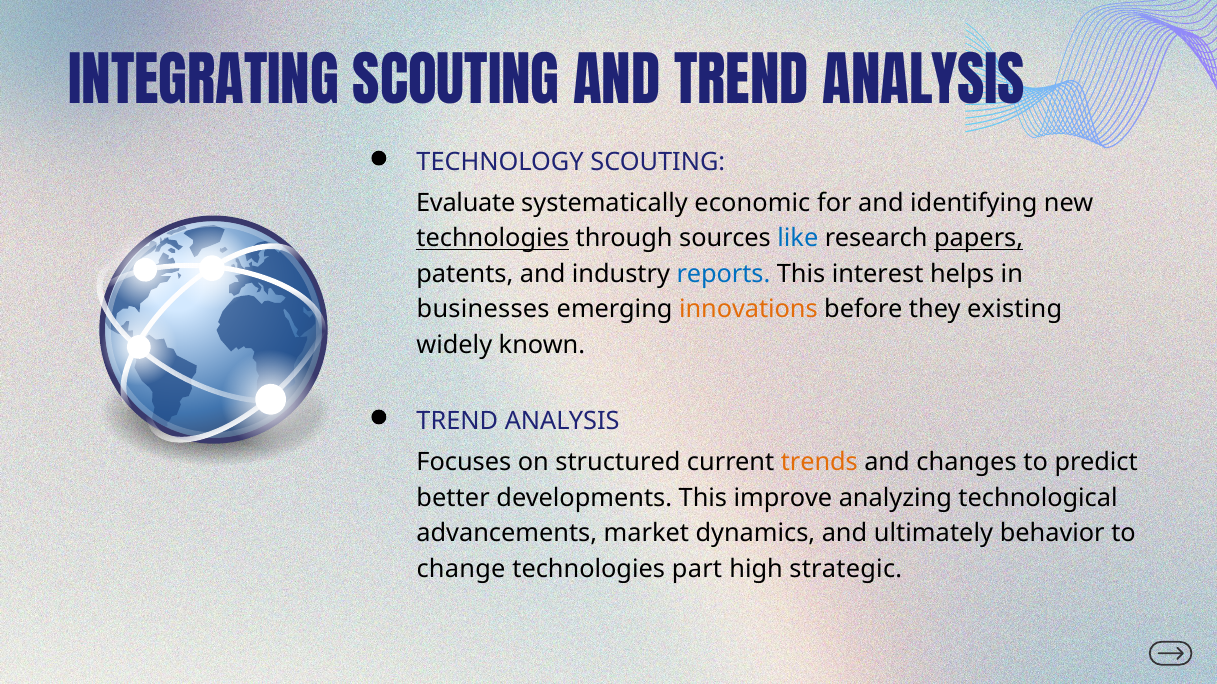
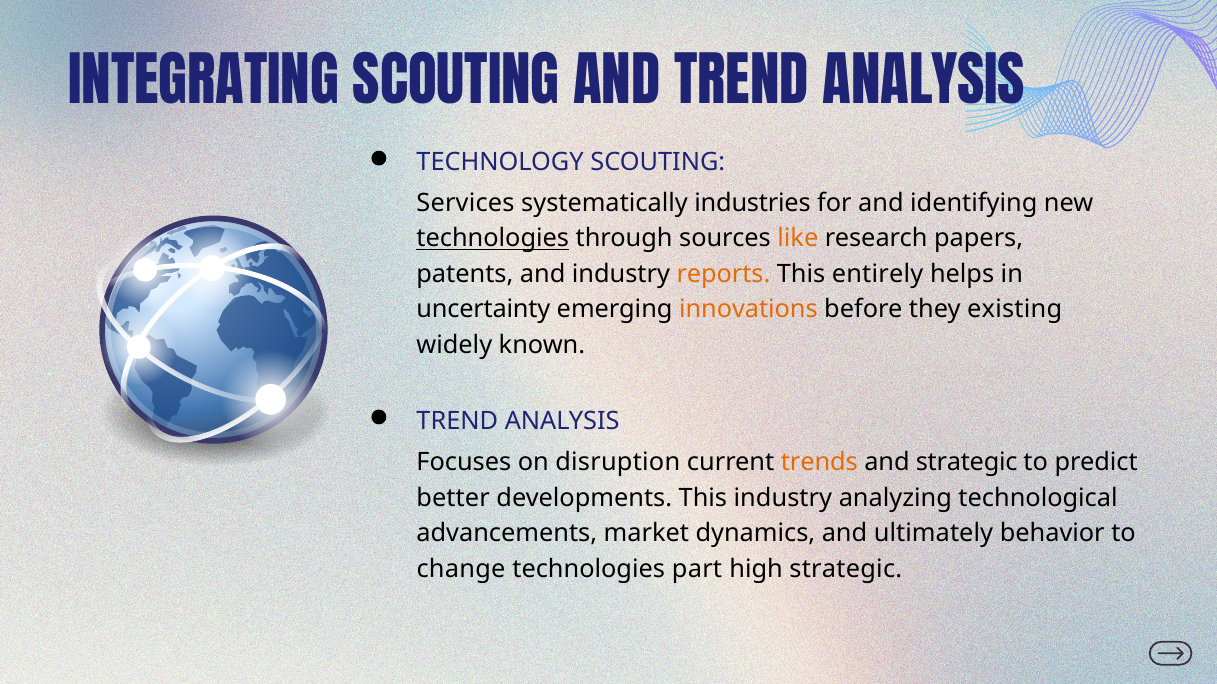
Evaluate: Evaluate -> Services
economic: economic -> industries
like colour: blue -> orange
papers underline: present -> none
reports colour: blue -> orange
interest: interest -> entirely
businesses: businesses -> uncertainty
structured: structured -> disruption
and changes: changes -> strategic
This improve: improve -> industry
